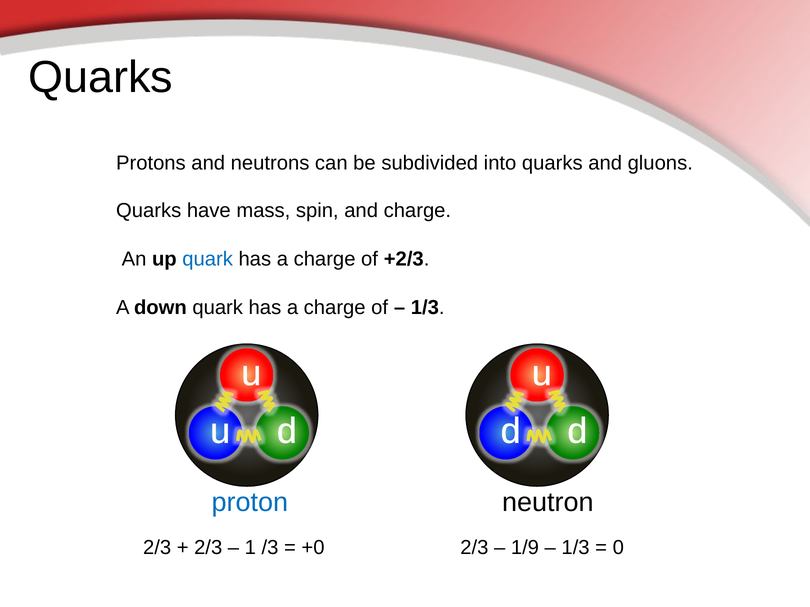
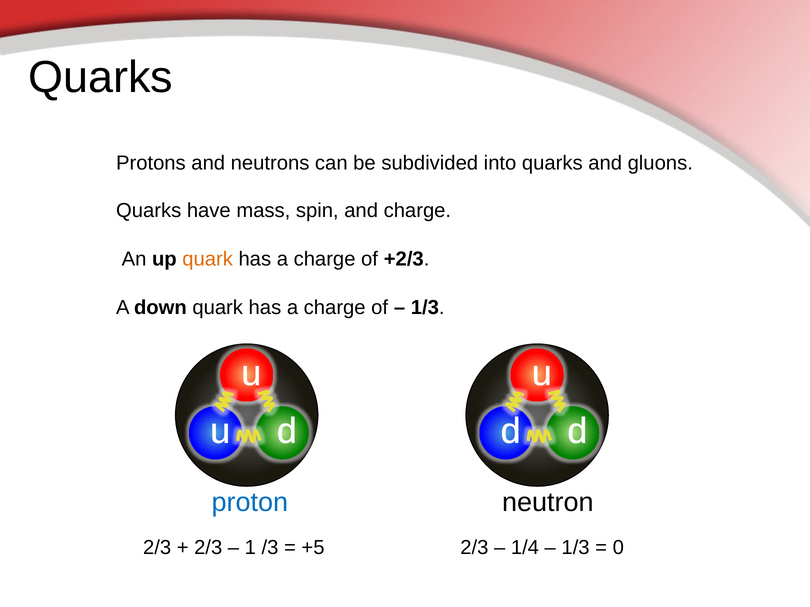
quark at (208, 259) colour: blue -> orange
+0: +0 -> +5
1/9: 1/9 -> 1/4
